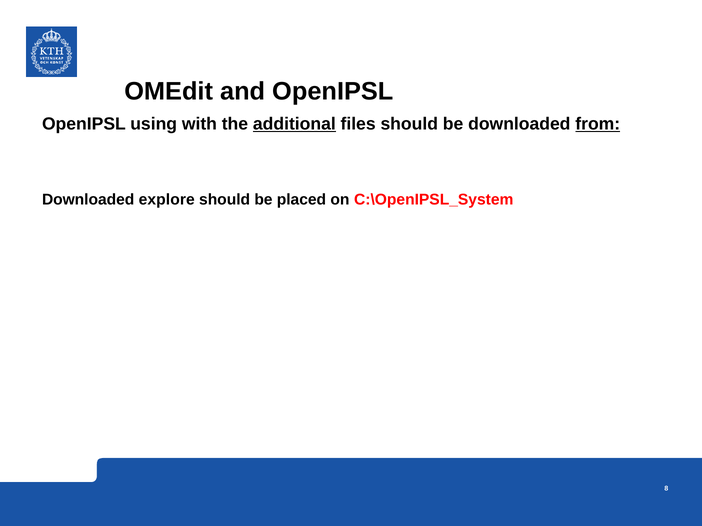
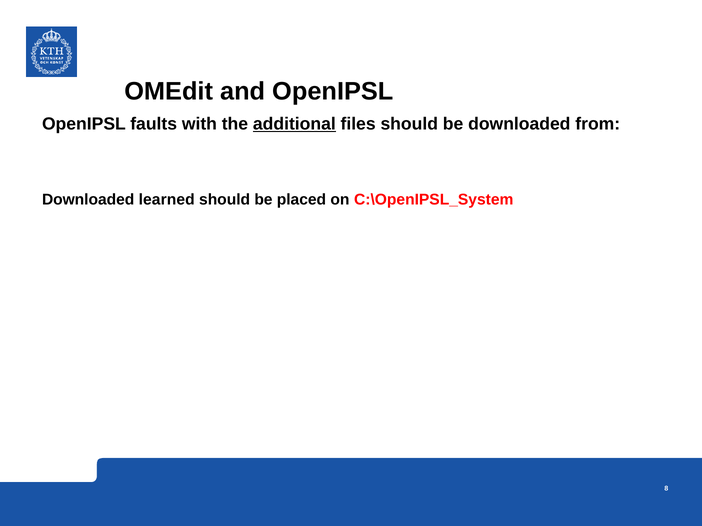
using: using -> faults
from underline: present -> none
explore: explore -> learned
